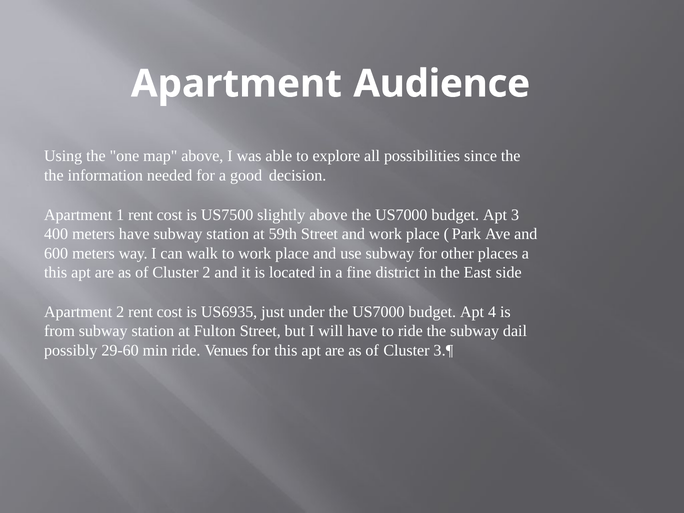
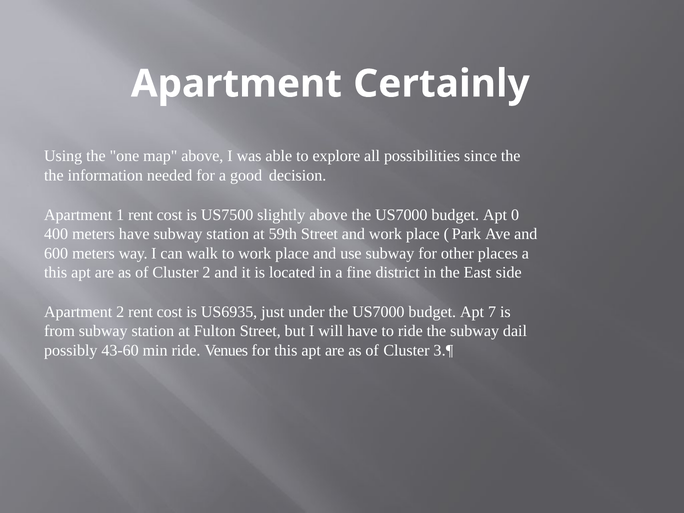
Audience: Audience -> Certainly
3: 3 -> 0
4: 4 -> 7
29-60: 29-60 -> 43-60
